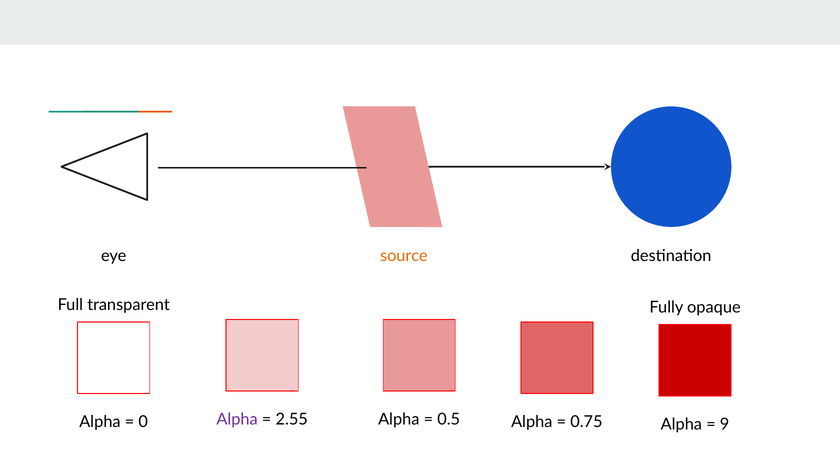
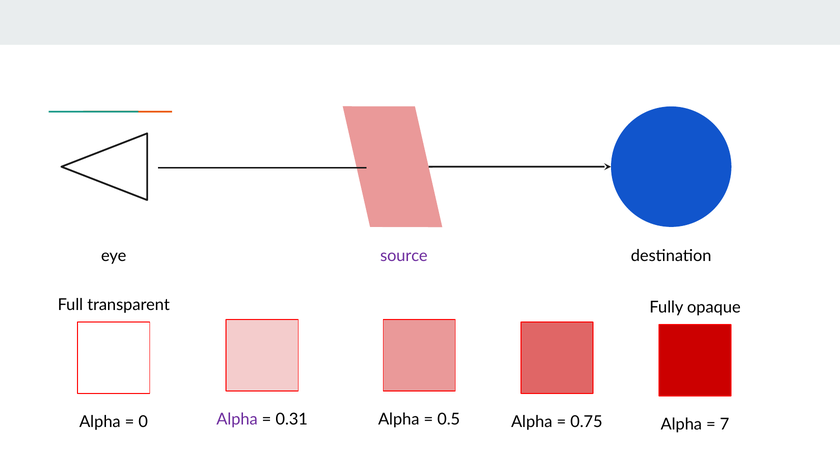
source colour: orange -> purple
2.55: 2.55 -> 0.31
9: 9 -> 7
